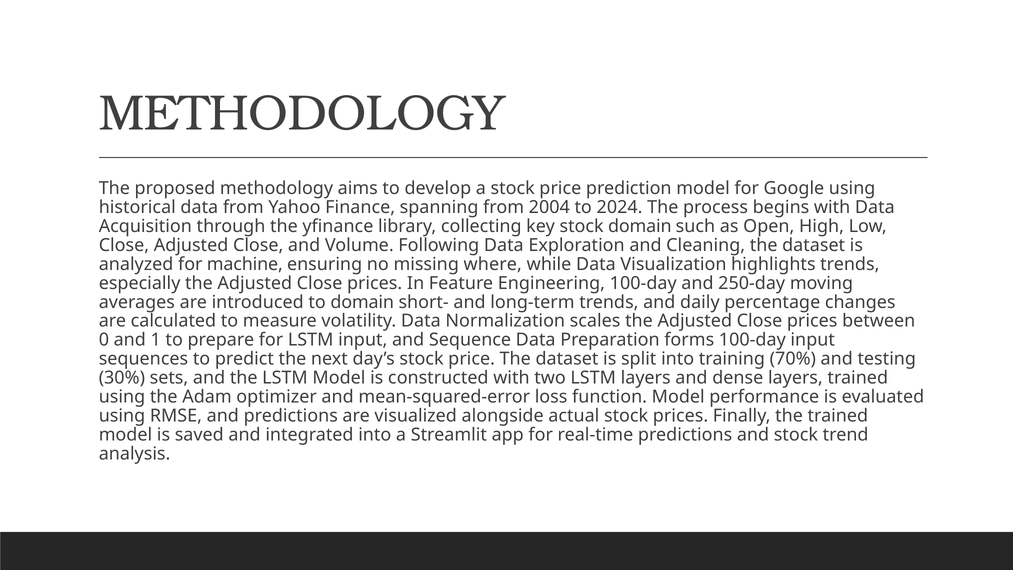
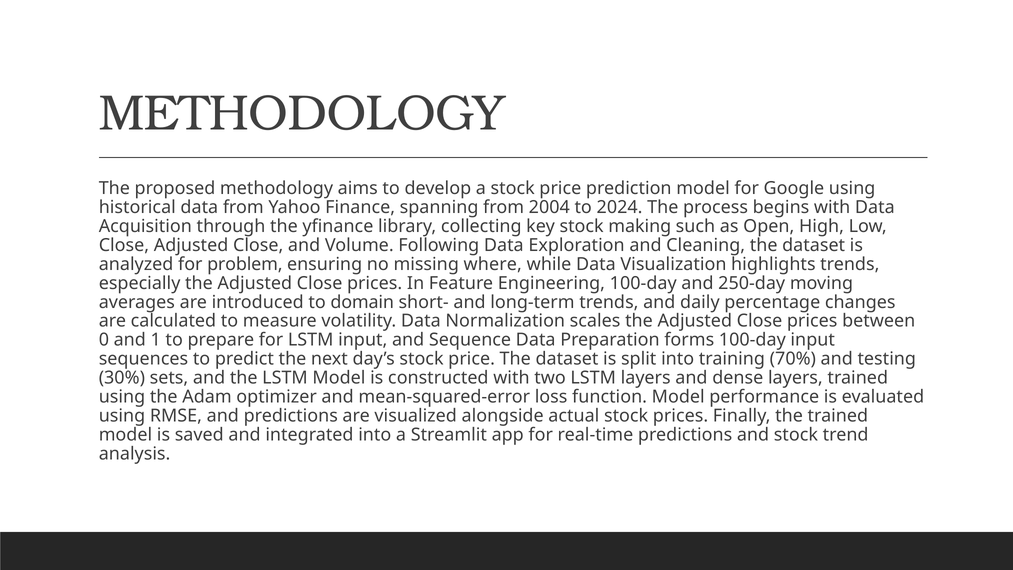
stock domain: domain -> making
machine: machine -> problem
